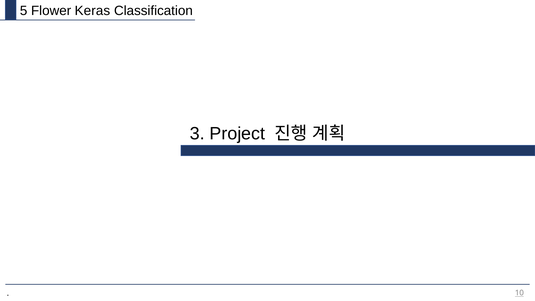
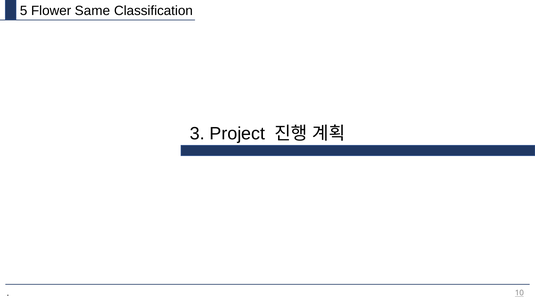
Keras: Keras -> Same
